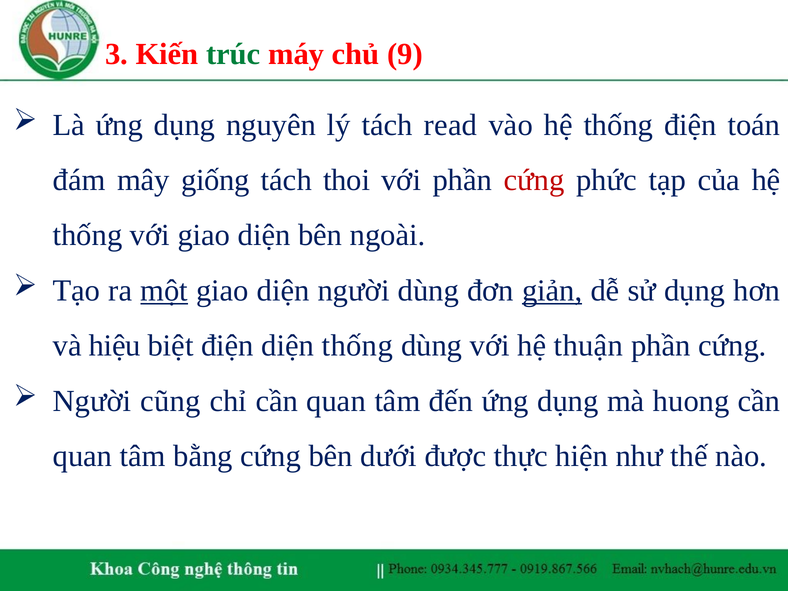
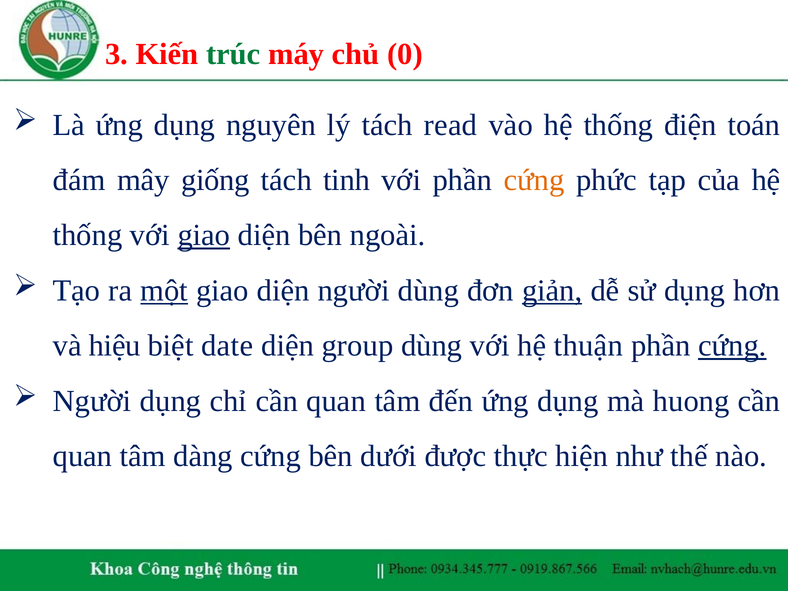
9: 9 -> 0
thoi: thoi -> tinh
cứng at (534, 180) colour: red -> orange
giao at (204, 235) underline: none -> present
biệt điện: điện -> date
diện thống: thống -> group
cứng at (732, 346) underline: none -> present
Người cũng: cũng -> dụng
bằng: bằng -> dàng
